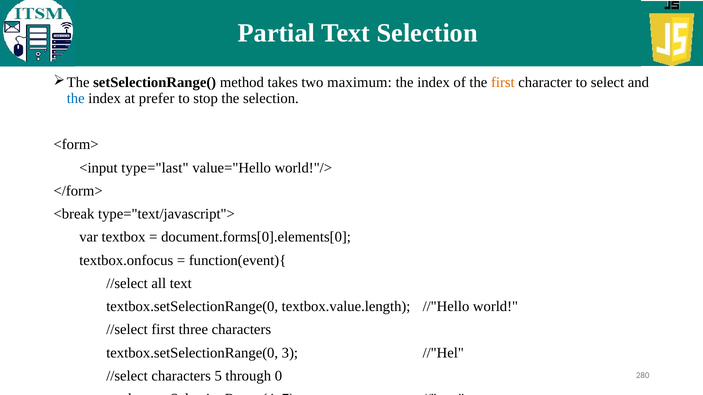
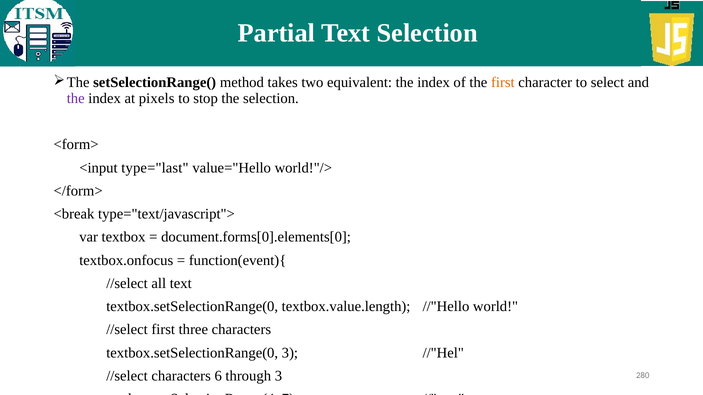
maximum: maximum -> equivalent
the at (76, 98) colour: blue -> purple
prefer: prefer -> pixels
5: 5 -> 6
through 0: 0 -> 3
